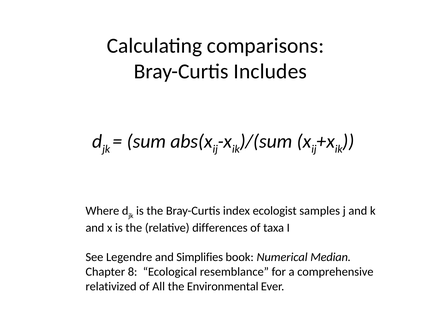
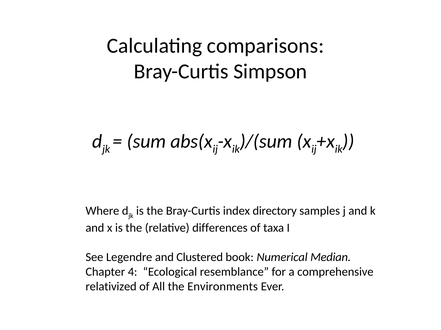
Includes: Includes -> Simpson
ecologist: ecologist -> directory
Simplifies: Simplifies -> Clustered
8: 8 -> 4
Environmental: Environmental -> Environments
